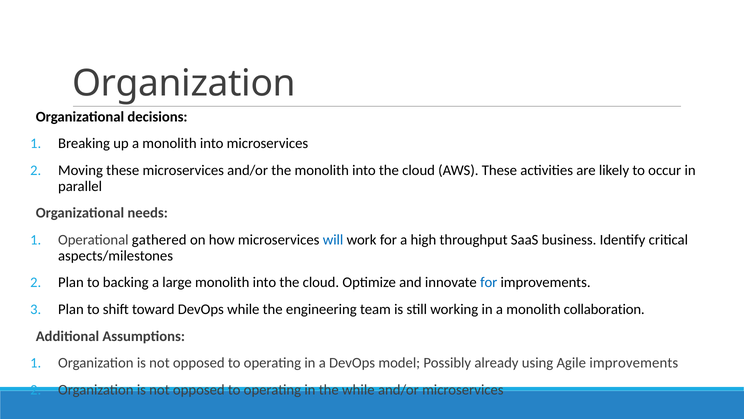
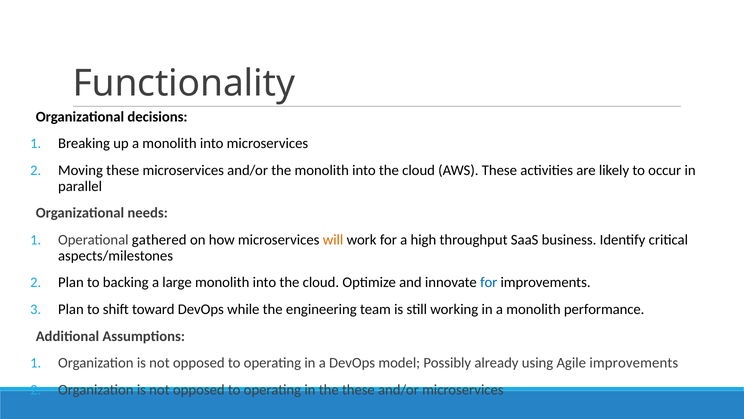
Organization at (184, 83): Organization -> Functionality
will colour: blue -> orange
collaboration: collaboration -> performance
the while: while -> these
